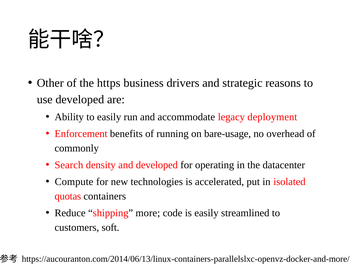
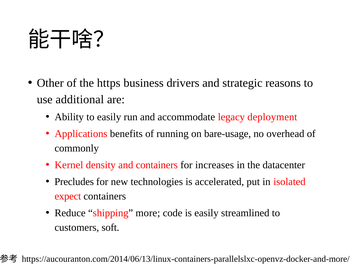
use developed: developed -> additional
Enforcement: Enforcement -> Applications
Search: Search -> Kernel
and developed: developed -> containers
operating: operating -> increases
Compute: Compute -> Precludes
quotas: quotas -> expect
